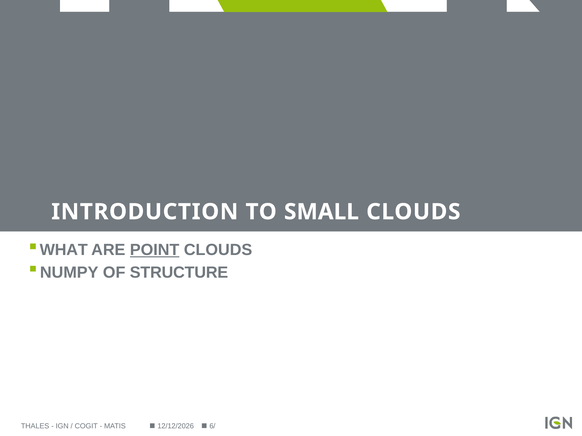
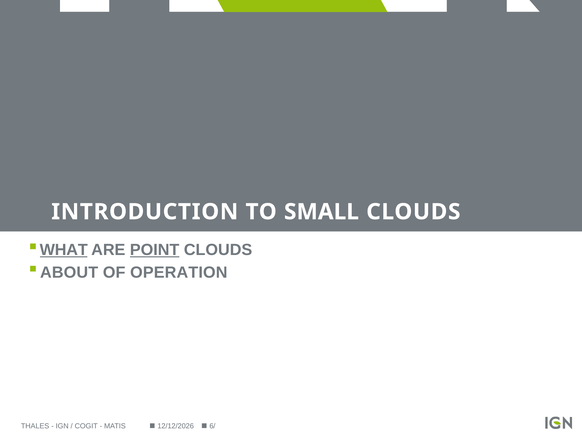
WHAT underline: none -> present
NUMPY: NUMPY -> ABOUT
STRUCTURE: STRUCTURE -> OPERATION
